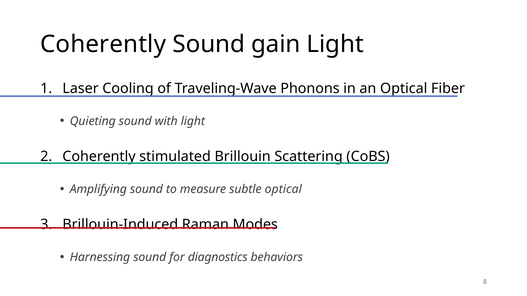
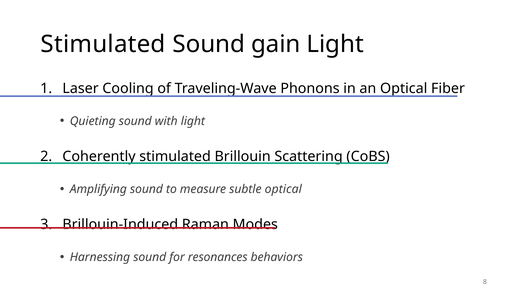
Coherently at (103, 44): Coherently -> Stimulated
diagnostics: diagnostics -> resonances
